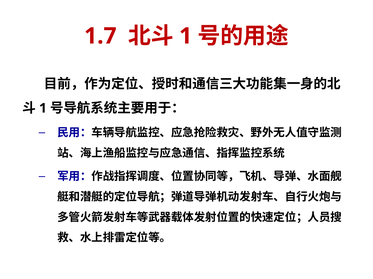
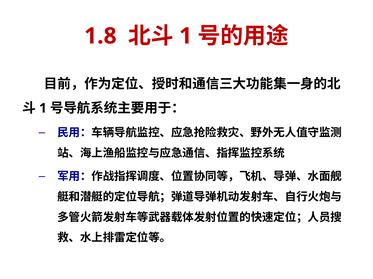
1.7: 1.7 -> 1.8
